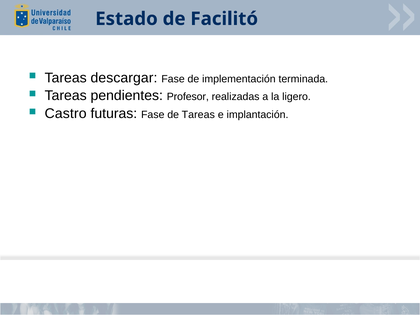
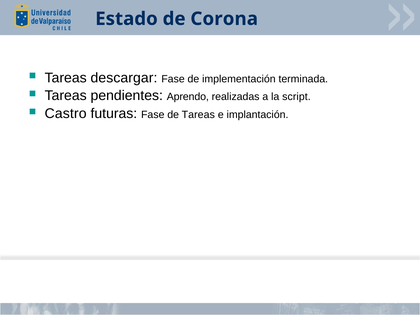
Facilitó: Facilitó -> Corona
Profesor: Profesor -> Aprendo
ligero: ligero -> script
